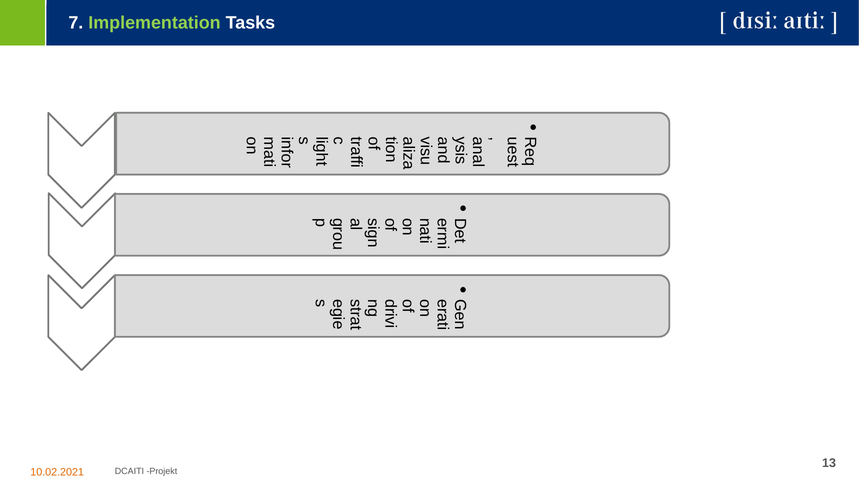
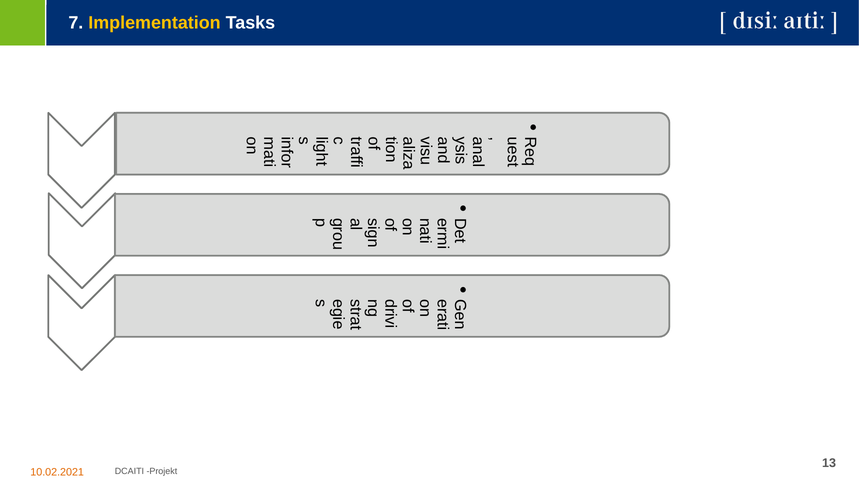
Implementation colour: light green -> yellow
